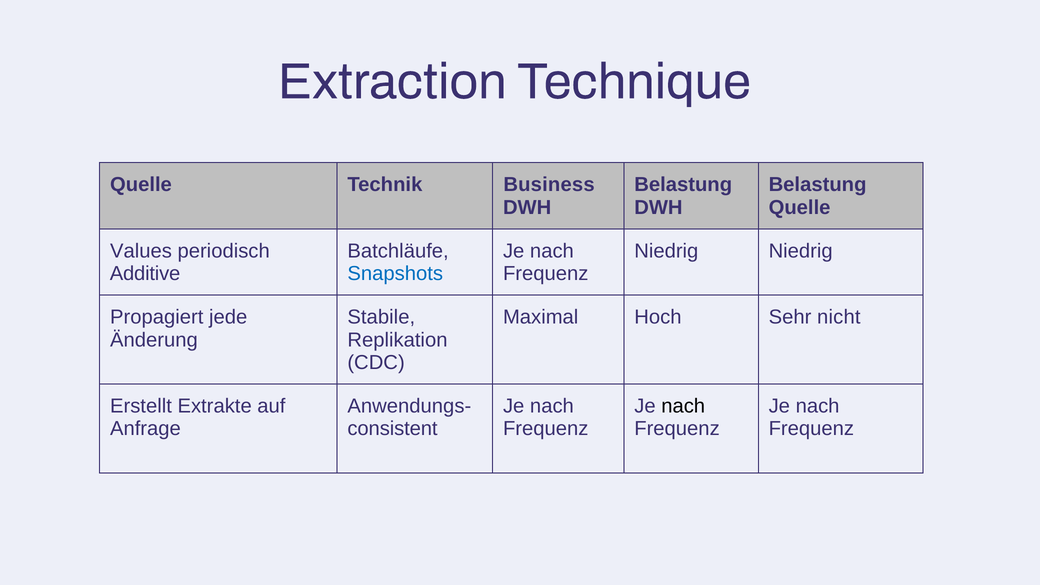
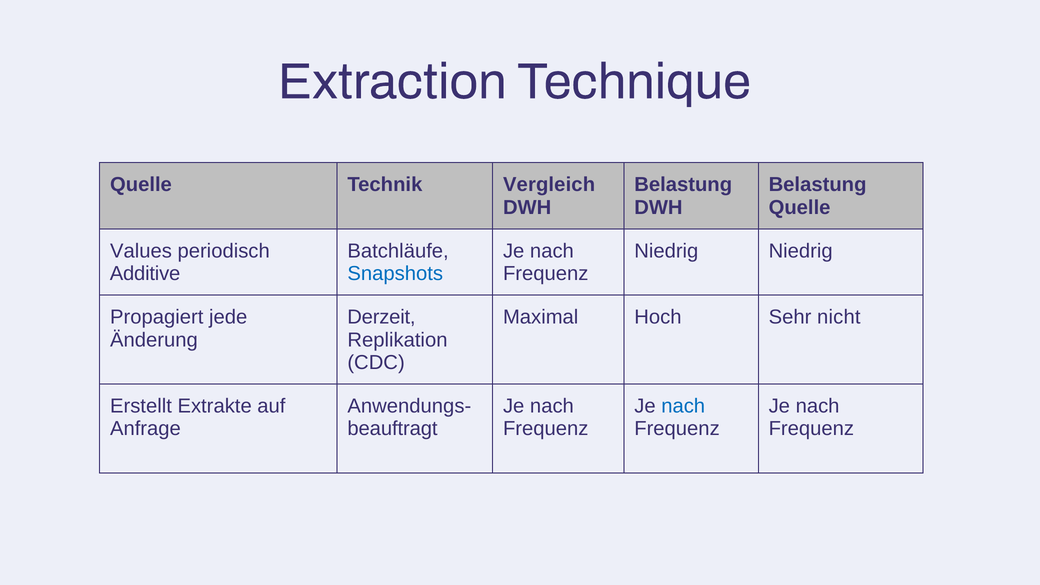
Business: Business -> Vergleich
Stabile: Stabile -> Derzeit
nach at (683, 406) colour: black -> blue
consistent: consistent -> beauftragt
